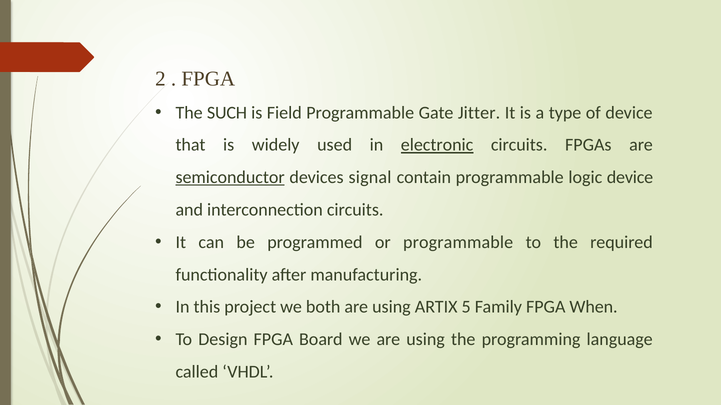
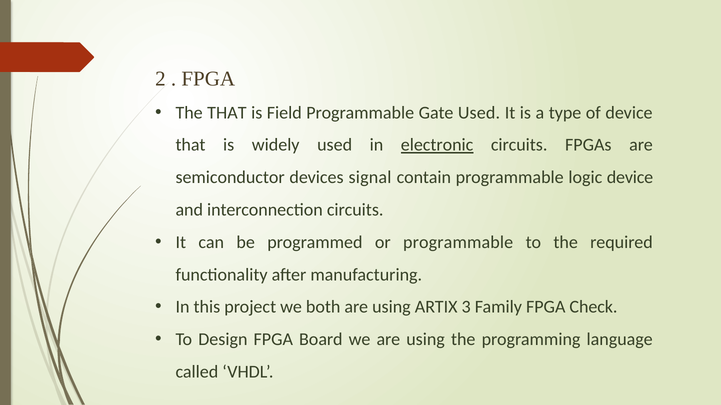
The SUCH: SUCH -> THAT
Gate Jitter: Jitter -> Used
semiconductor underline: present -> none
5: 5 -> 3
When: When -> Check
